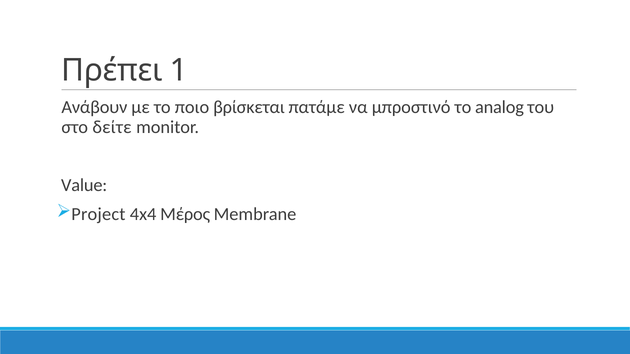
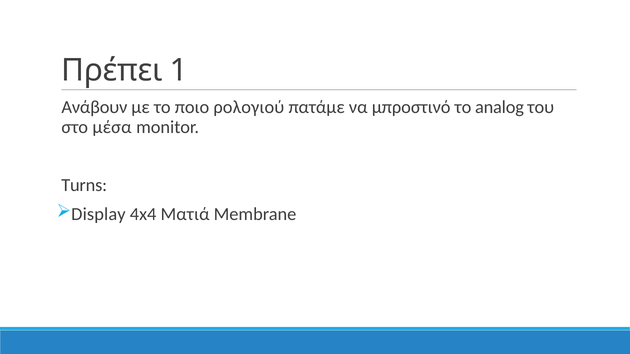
βρίσκεται: βρίσκεται -> ρολογιού
δείτε: δείτε -> μέσα
Value: Value -> Turns
Project: Project -> Display
Μέρος: Μέρος -> Ματιά
